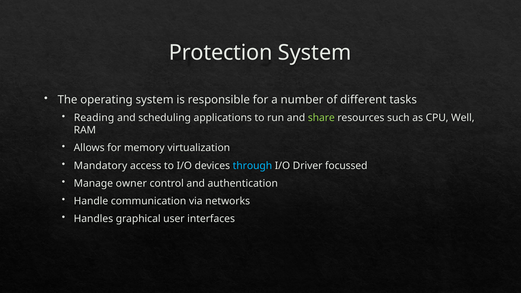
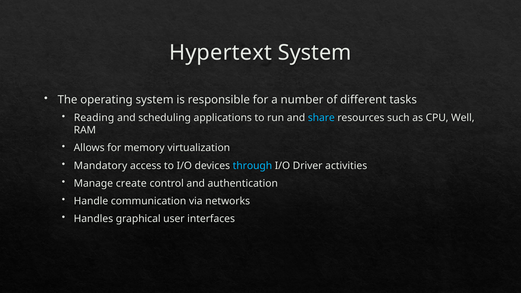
Protection: Protection -> Hypertext
share colour: light green -> light blue
focussed: focussed -> activities
owner: owner -> create
